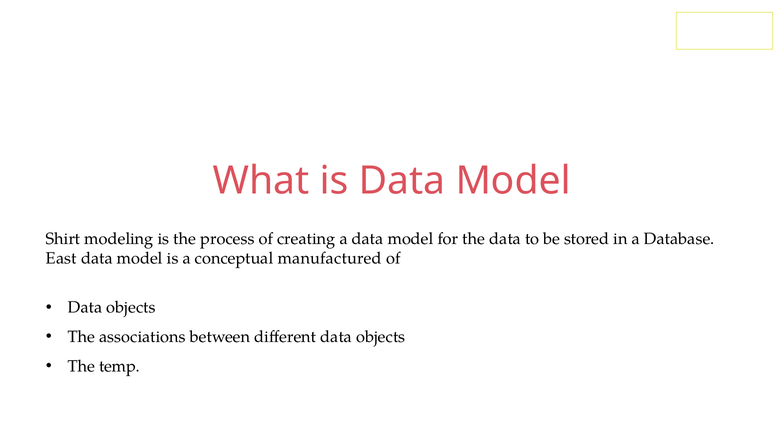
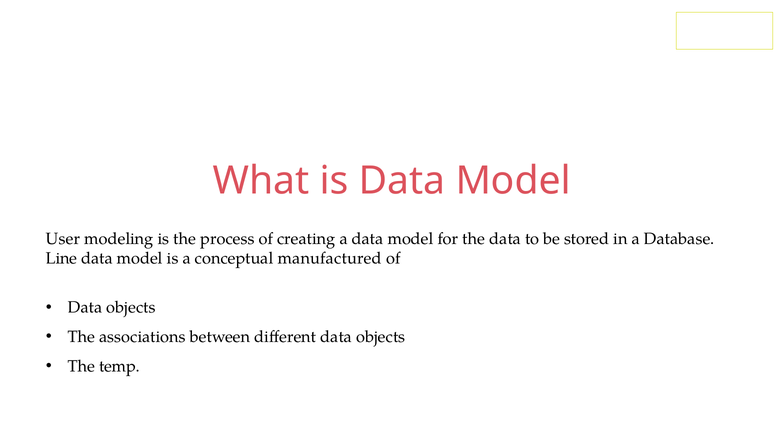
Shirt: Shirt -> User
East: East -> Line
